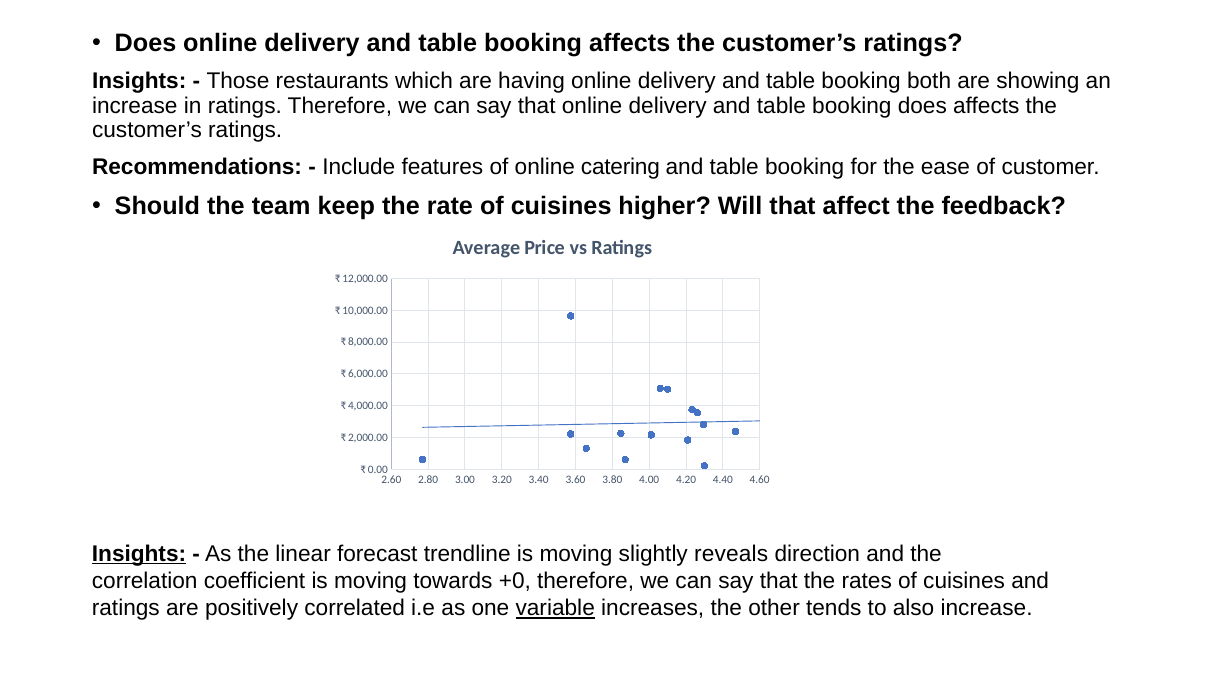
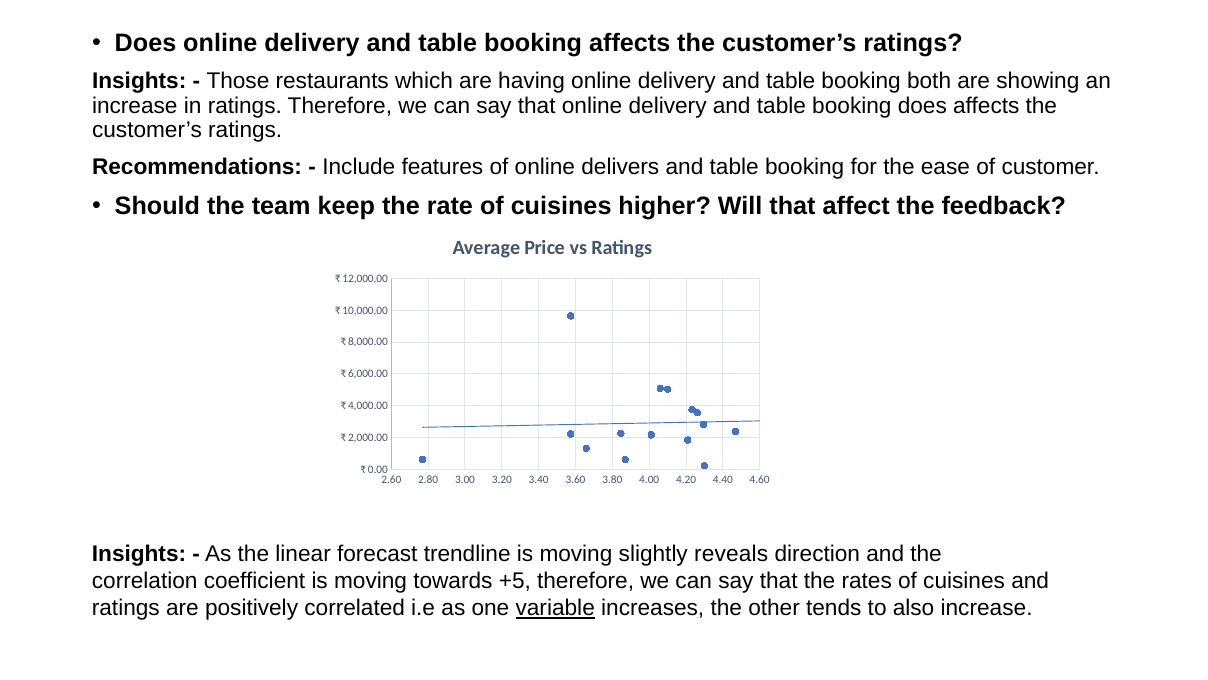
catering: catering -> delivers
Insights at (139, 553) underline: present -> none
+0: +0 -> +5
